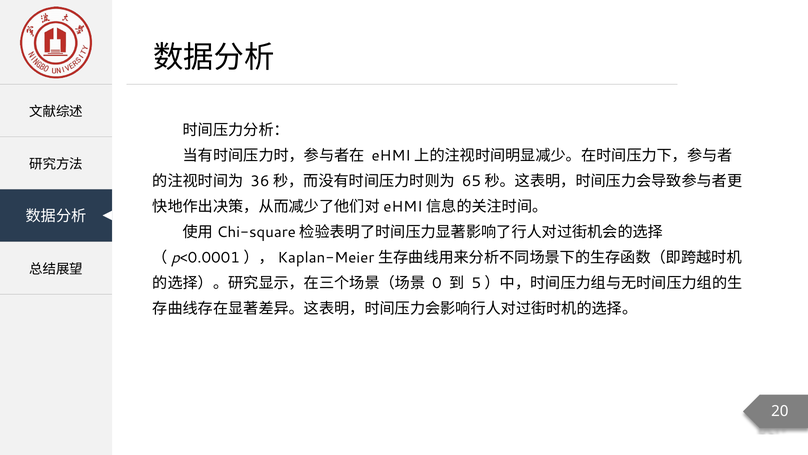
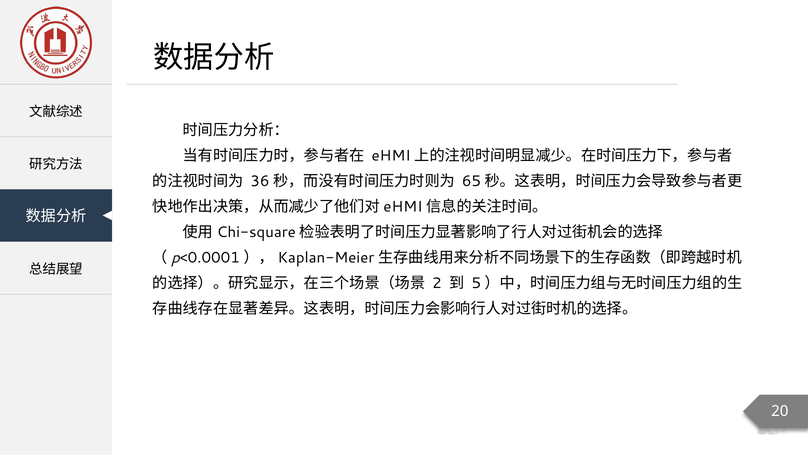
0: 0 -> 2
